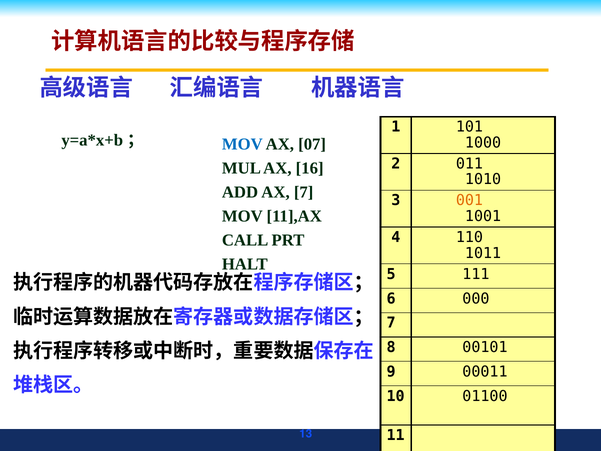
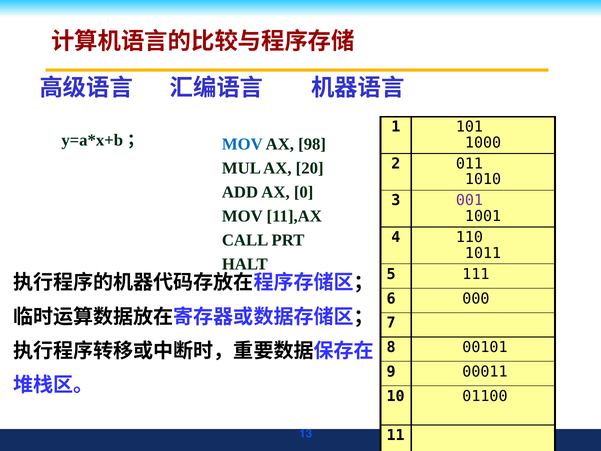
07: 07 -> 98
16: 16 -> 20
AX 7: 7 -> 0
001 colour: orange -> purple
